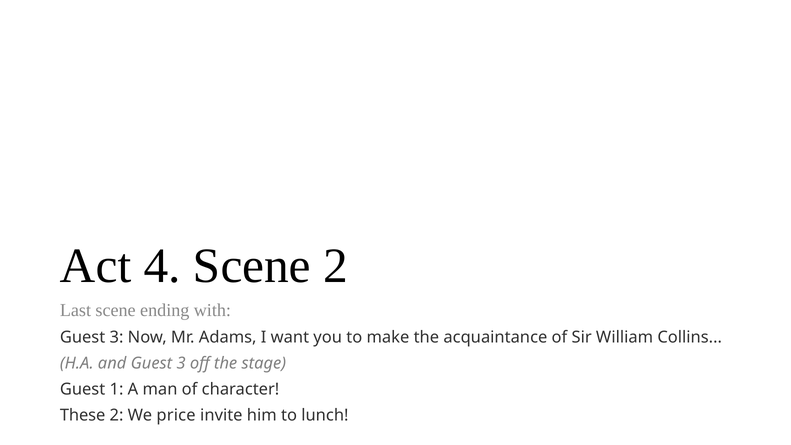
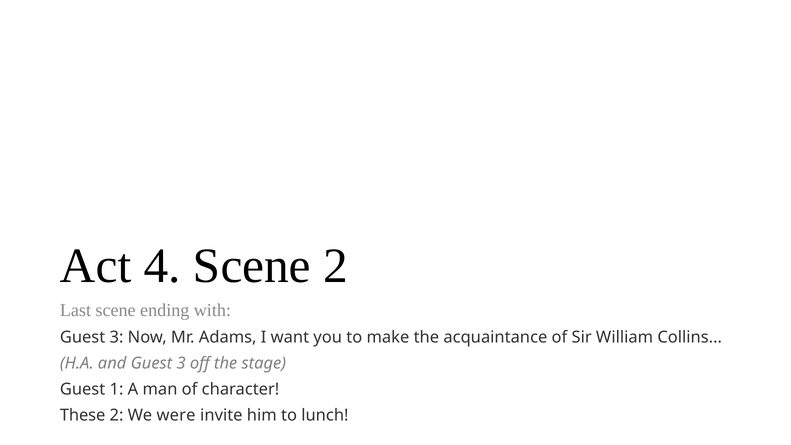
price: price -> were
